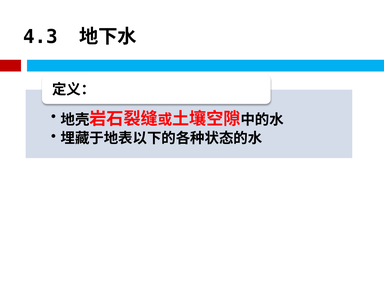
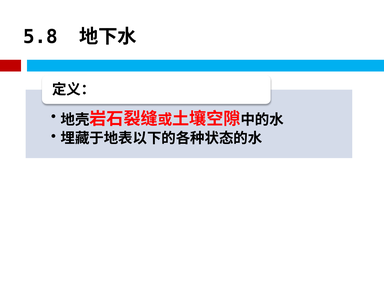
4.3: 4.3 -> 5.8
